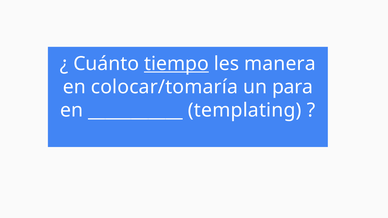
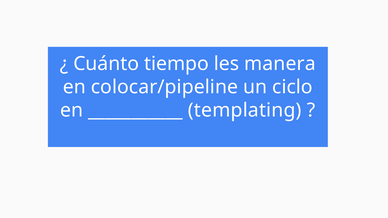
tiempo underline: present -> none
colocar/tomaría: colocar/tomaría -> colocar/pipeline
para: para -> ciclo
